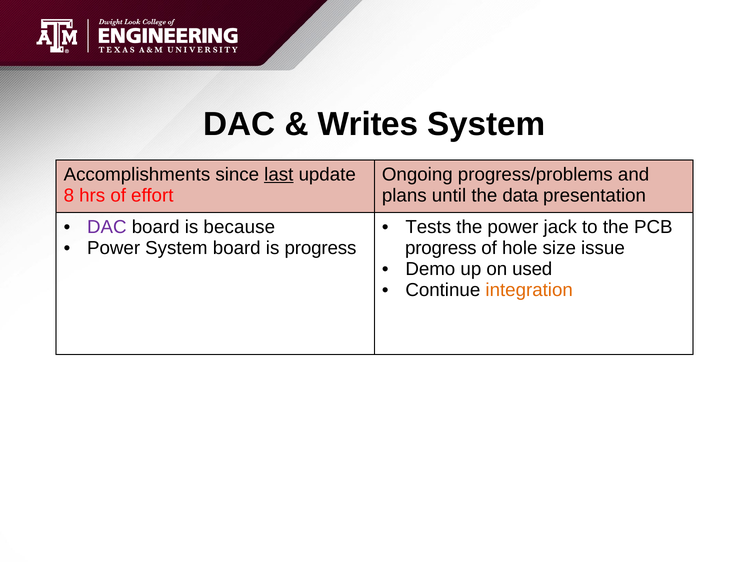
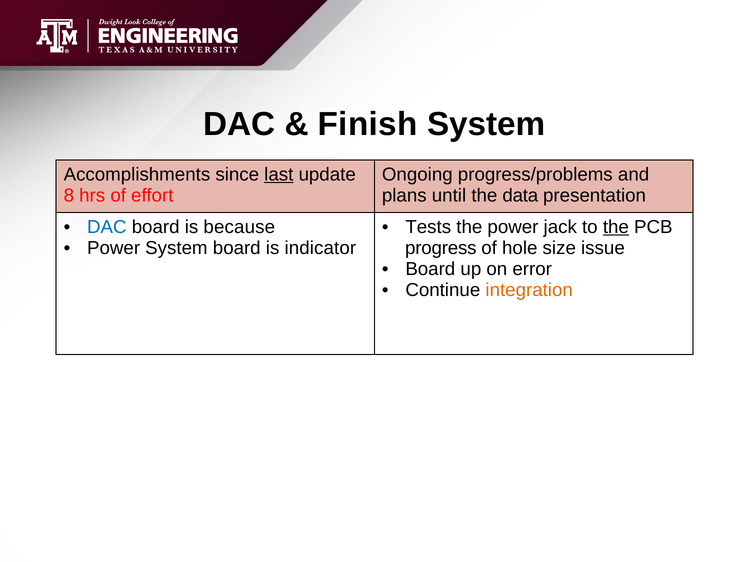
Writes: Writes -> Finish
DAC at (107, 227) colour: purple -> blue
the at (616, 227) underline: none -> present
is progress: progress -> indicator
Demo at (430, 269): Demo -> Board
used: used -> error
